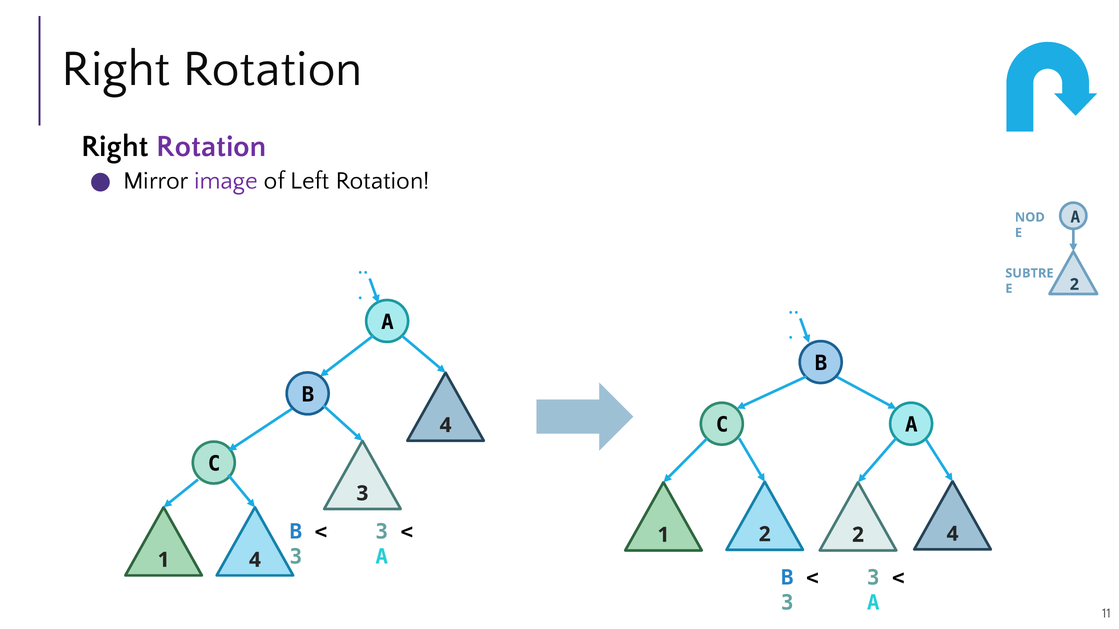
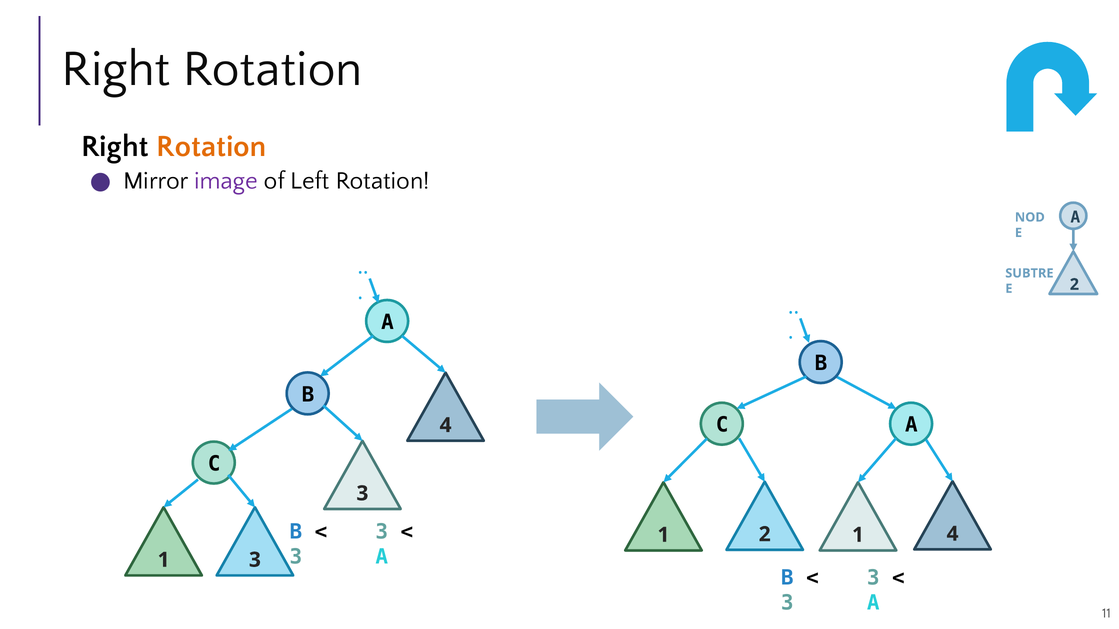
Rotation at (211, 146) colour: purple -> orange
2 2: 2 -> 1
1 4: 4 -> 3
